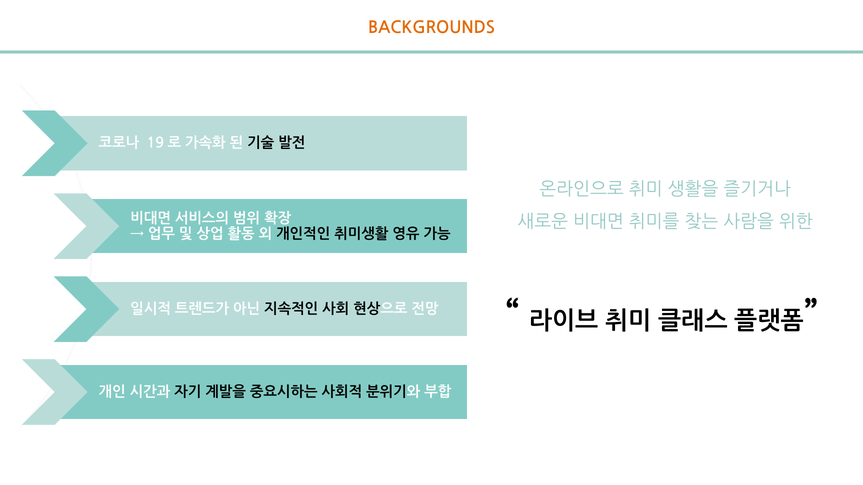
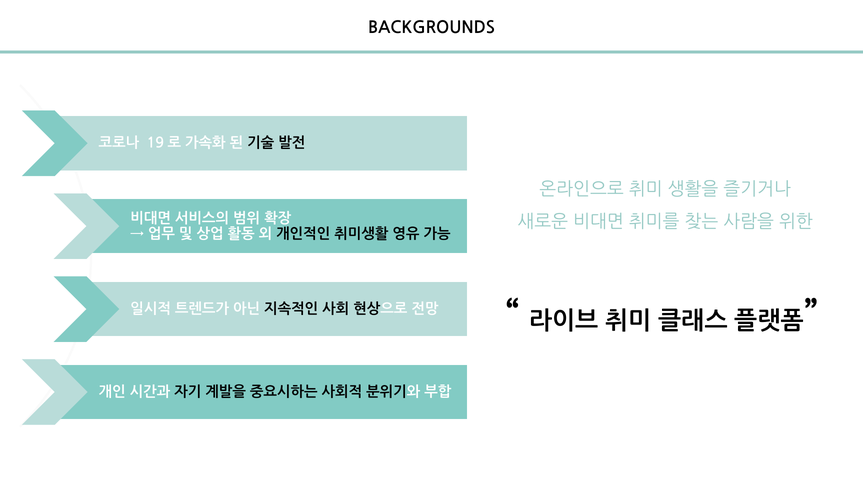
BACKGROUNDS colour: orange -> black
